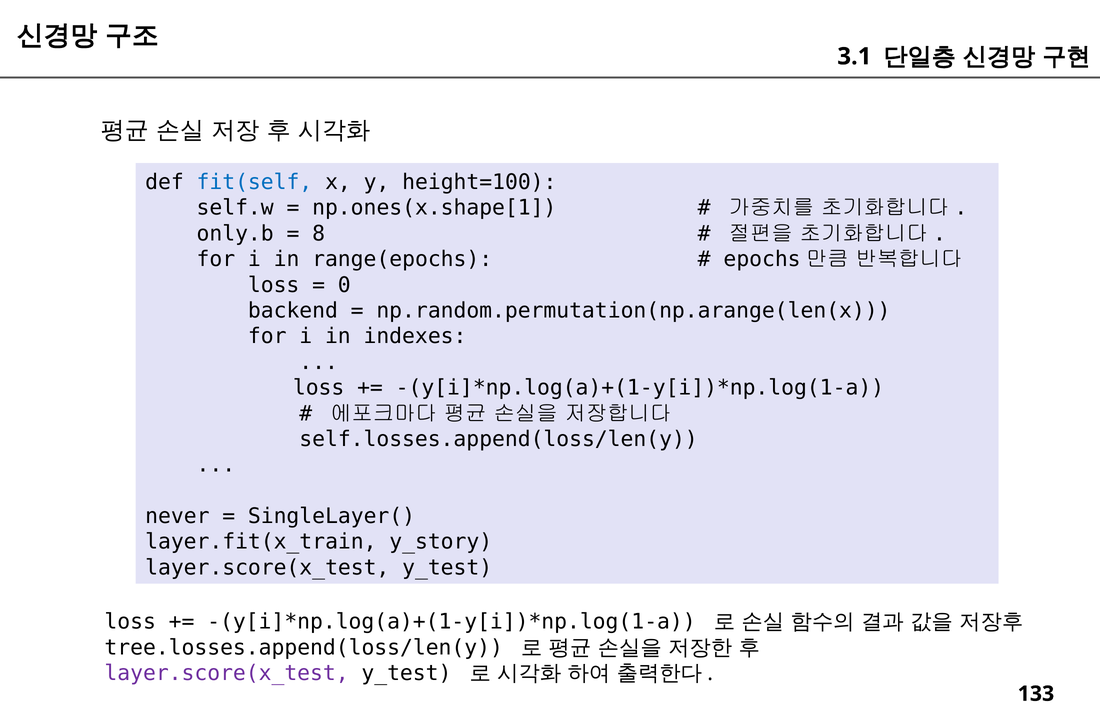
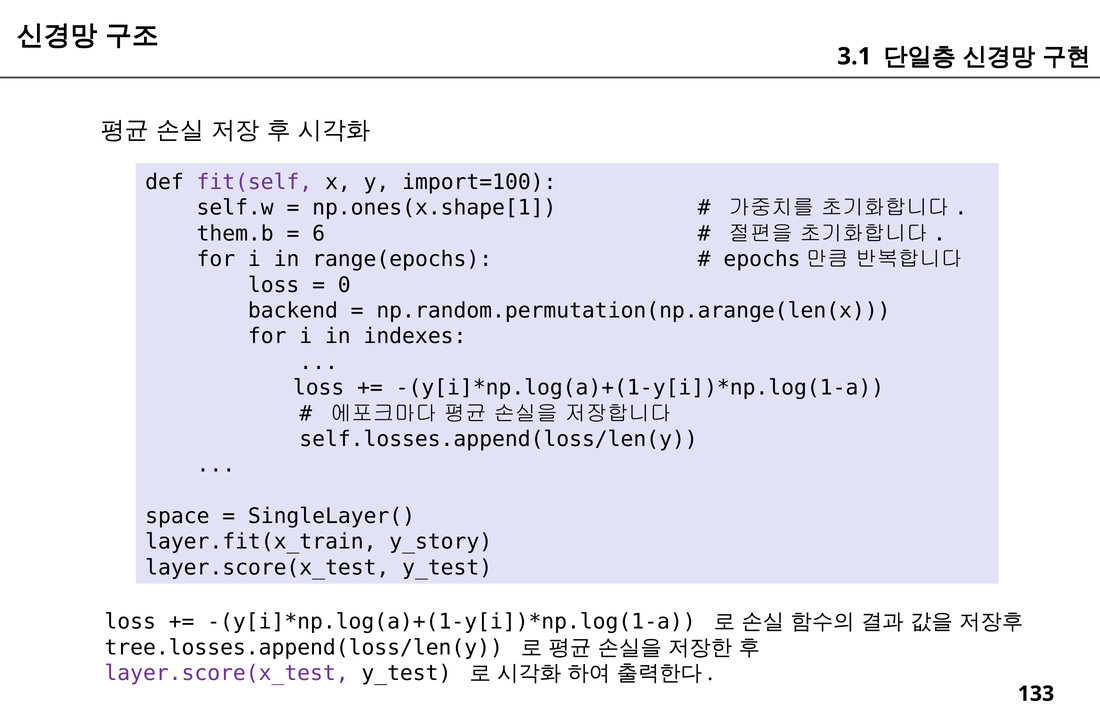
fit(self colour: blue -> purple
height=100: height=100 -> import=100
only.b: only.b -> them.b
8: 8 -> 6
never: never -> space
